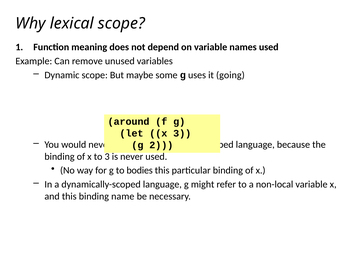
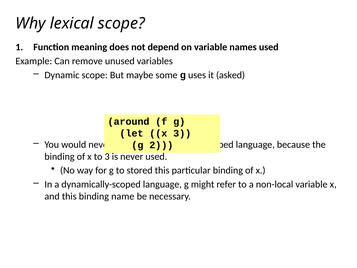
going: going -> asked
bodies: bodies -> stored
